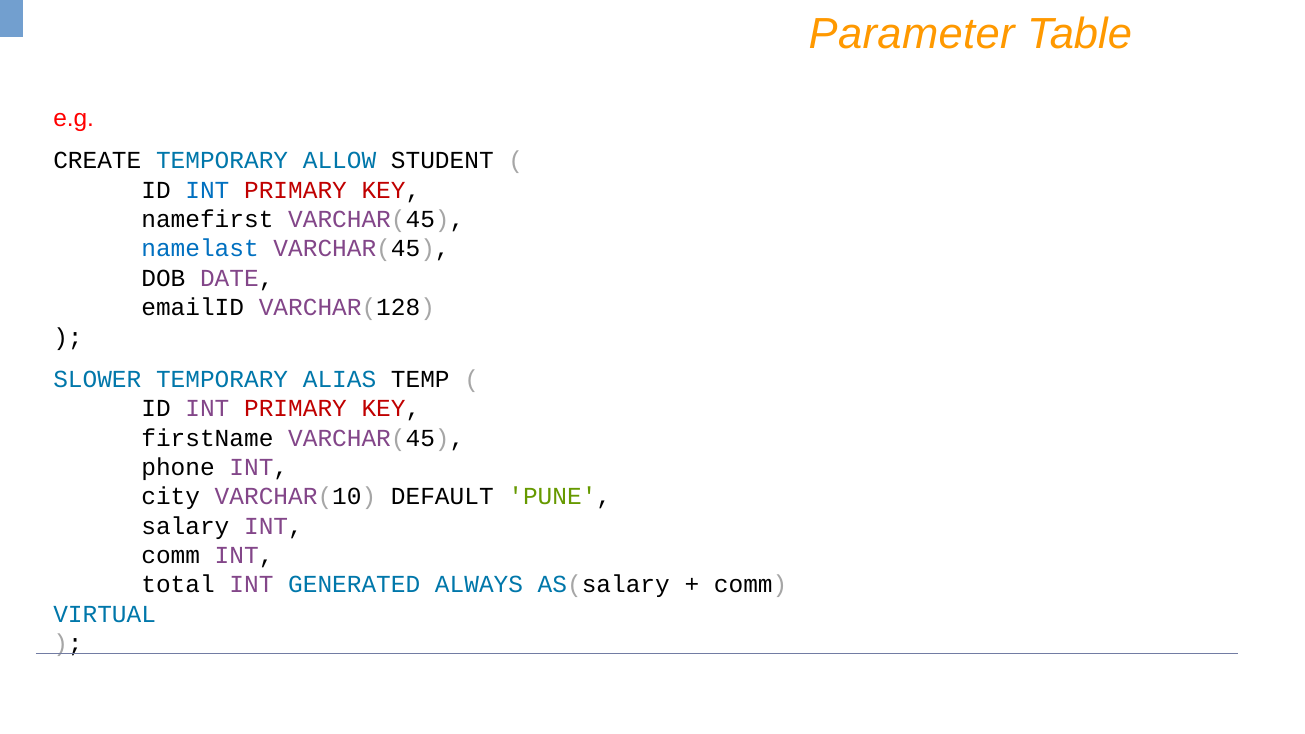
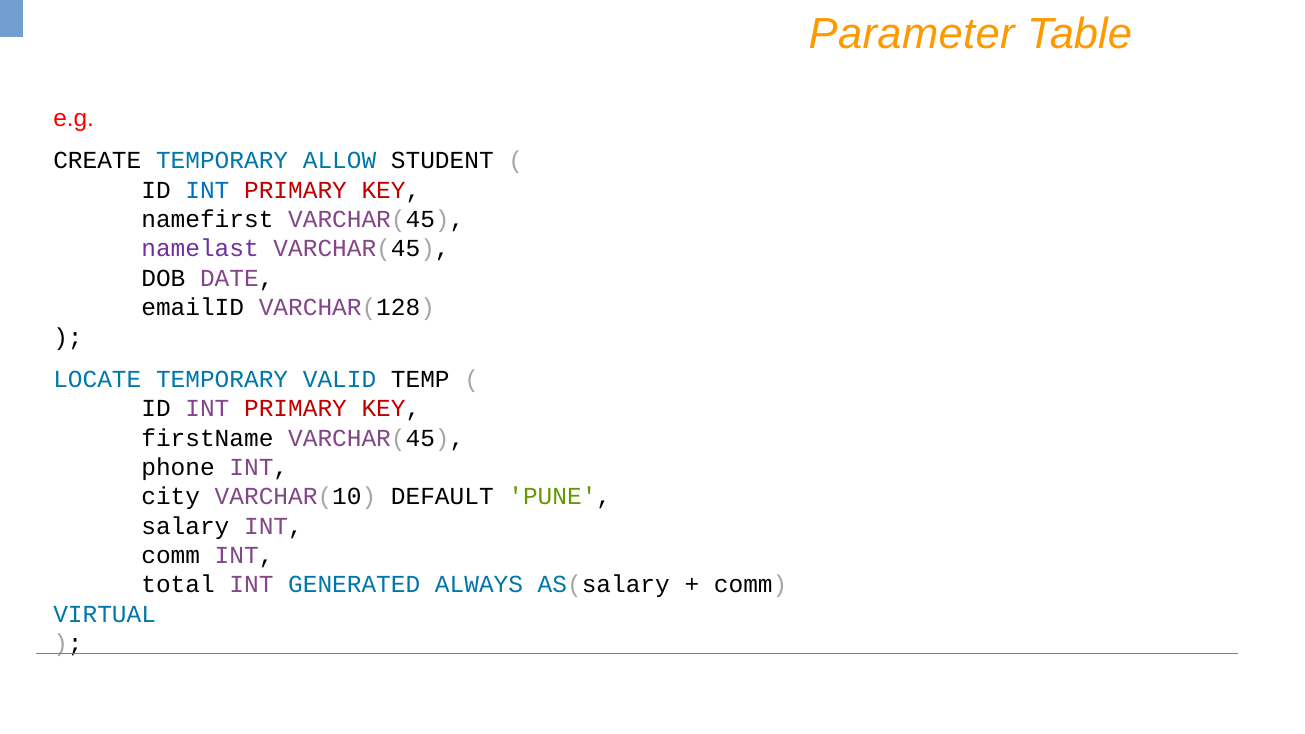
namelast colour: blue -> purple
SLOWER: SLOWER -> LOCATE
ALIAS: ALIAS -> VALID
